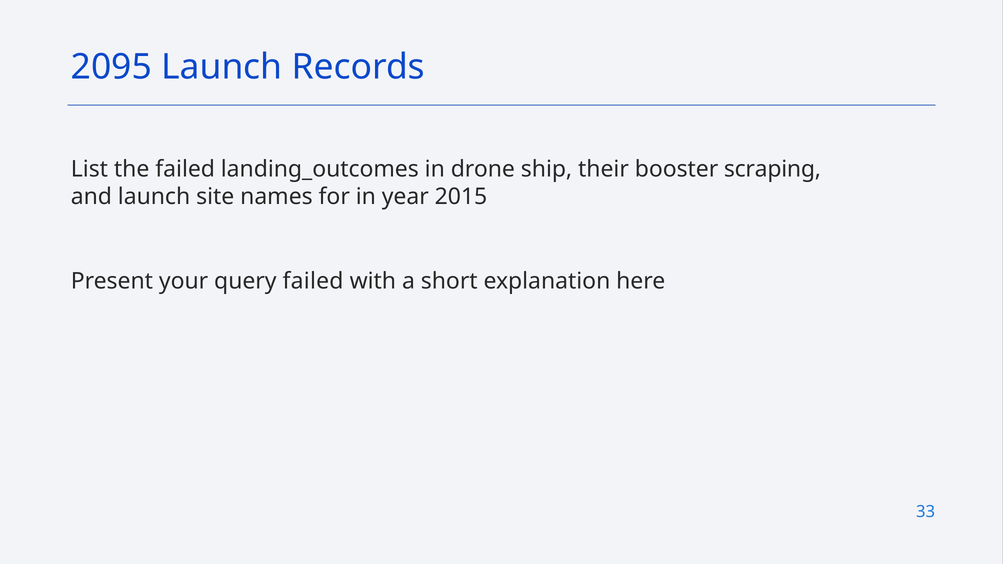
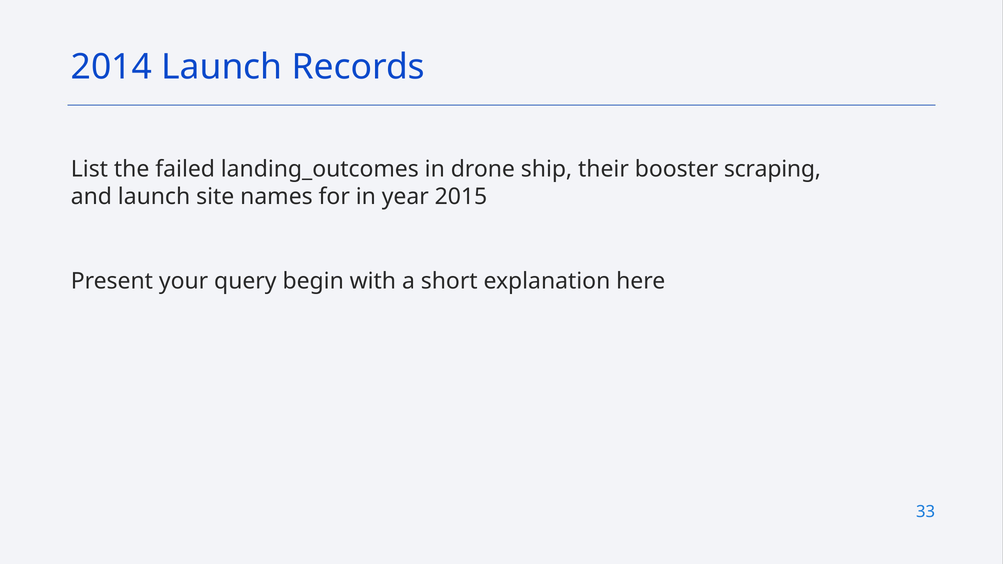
2095: 2095 -> 2014
query failed: failed -> begin
